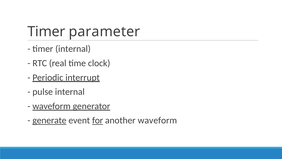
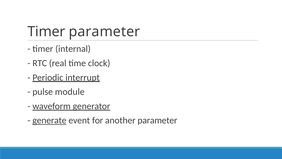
pulse internal: internal -> module
for underline: present -> none
another waveform: waveform -> parameter
